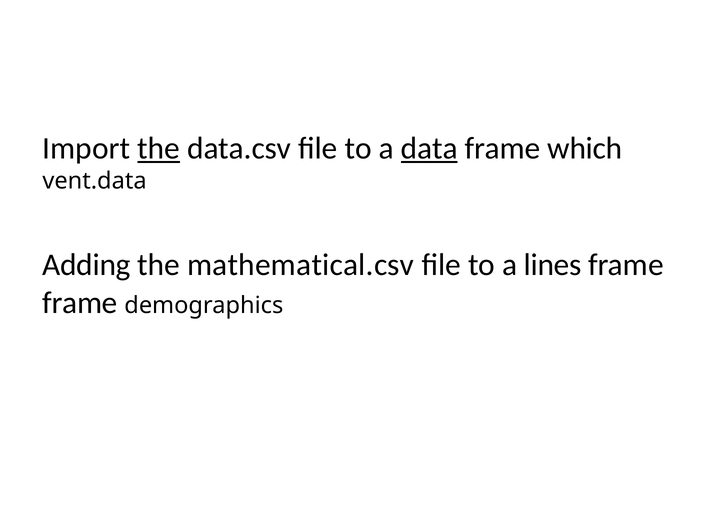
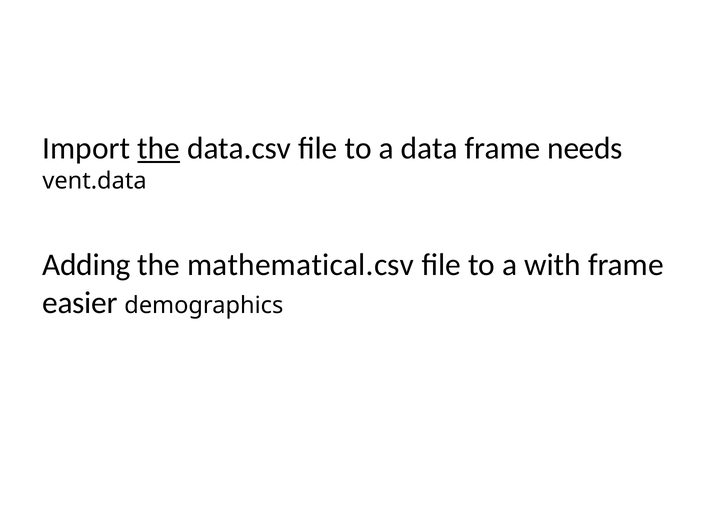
data underline: present -> none
which: which -> needs
lines: lines -> with
frame at (80, 303): frame -> easier
